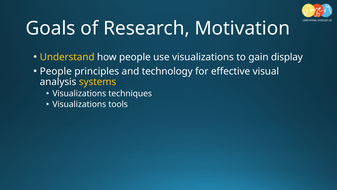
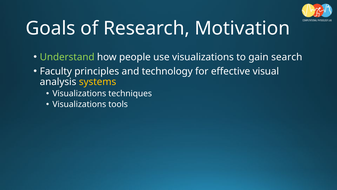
Understand colour: yellow -> light green
display: display -> search
People at (56, 71): People -> Faculty
